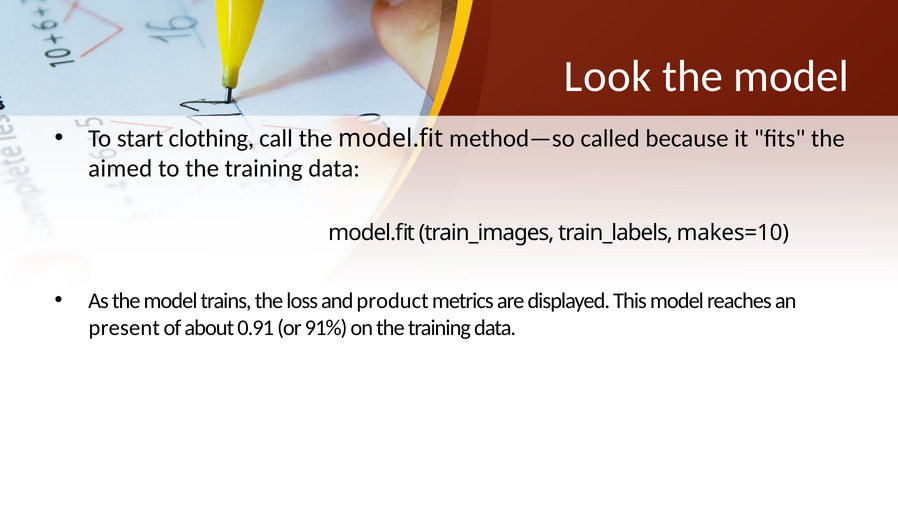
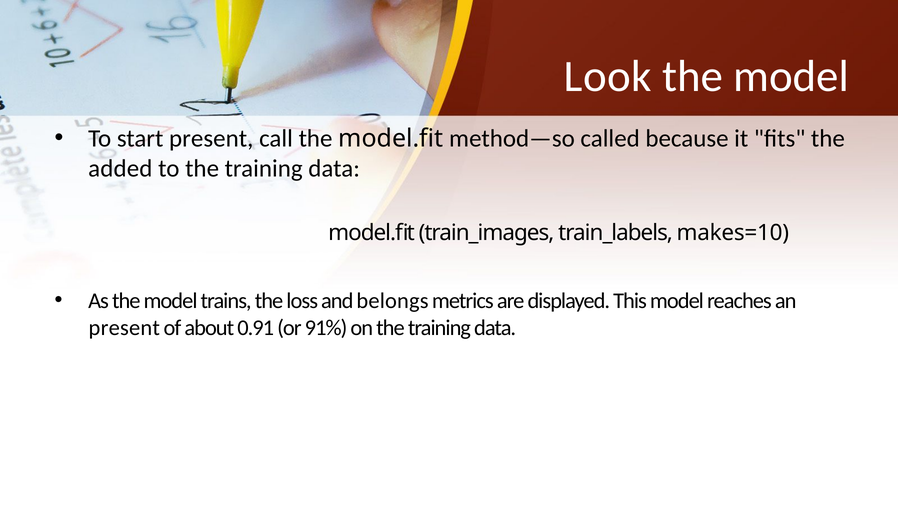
start clothing: clothing -> present
aimed: aimed -> added
product: product -> belongs
